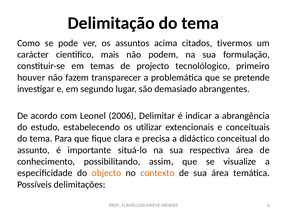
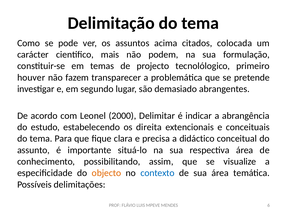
tivermos: tivermos -> colocada
2006: 2006 -> 2000
utilizar: utilizar -> direita
contexto colour: orange -> blue
